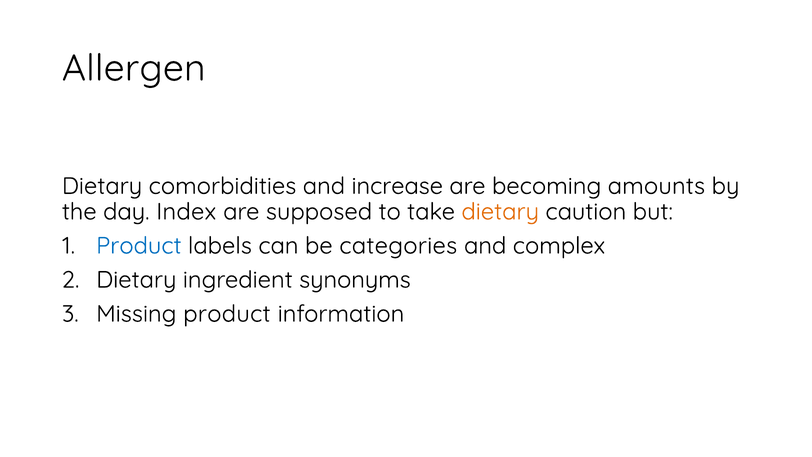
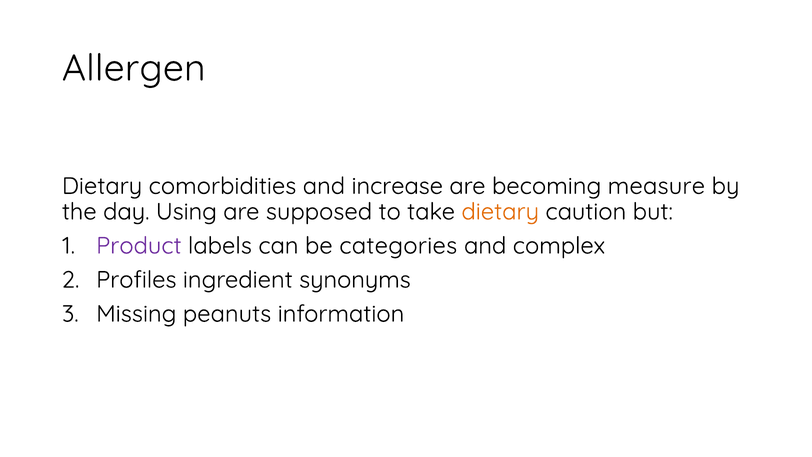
amounts: amounts -> measure
Index: Index -> Using
Product at (139, 246) colour: blue -> purple
Dietary at (136, 280): Dietary -> Profiles
Missing product: product -> peanuts
